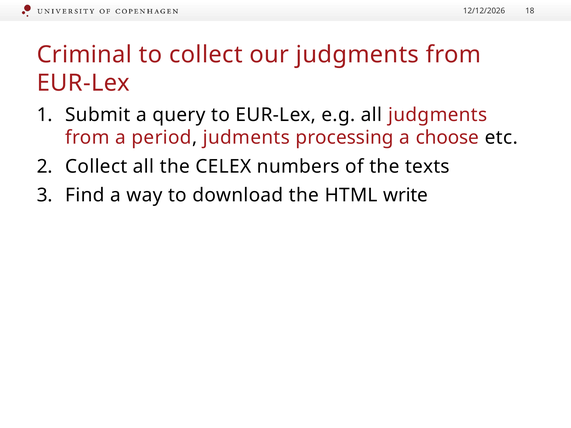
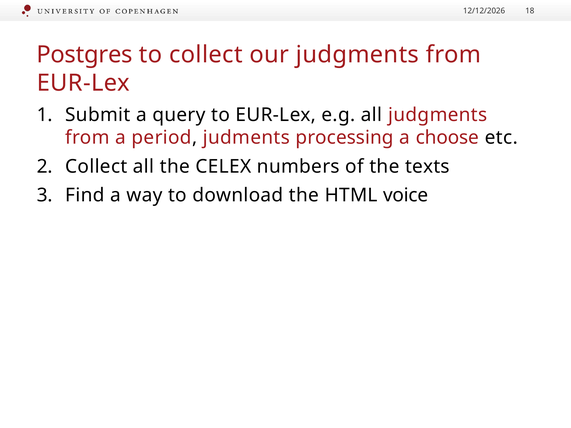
Criminal: Criminal -> Postgres
write: write -> voice
